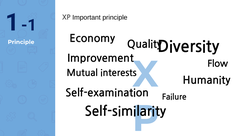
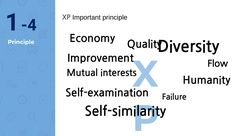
-1: -1 -> -4
